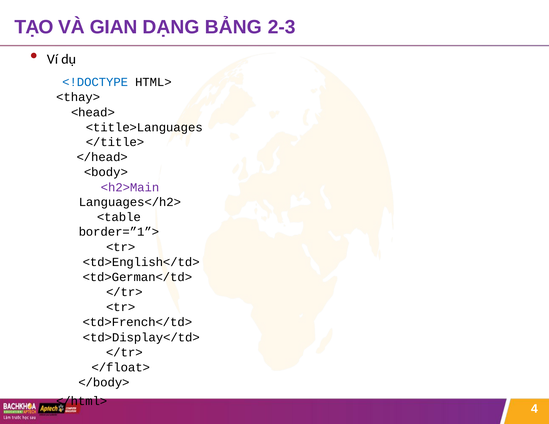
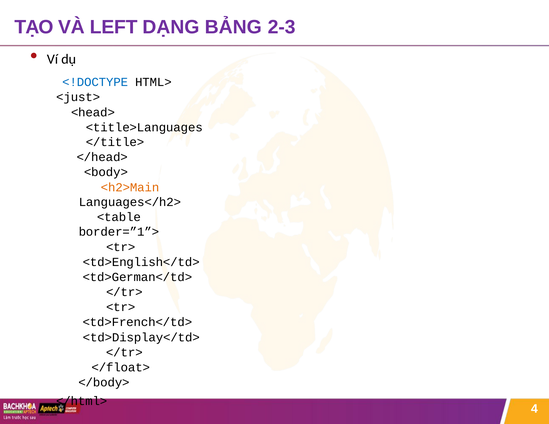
GIAN: GIAN -> LEFT
<thay>: <thay> -> <just>
<h2>Main colour: purple -> orange
